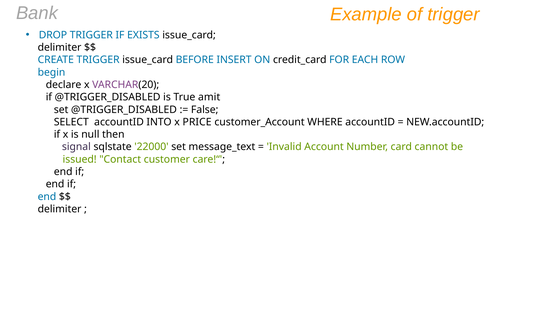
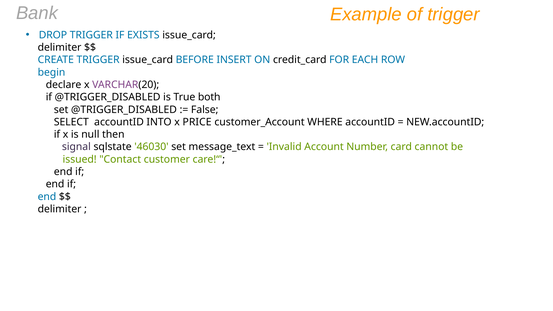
amit: amit -> both
22000: 22000 -> 46030
